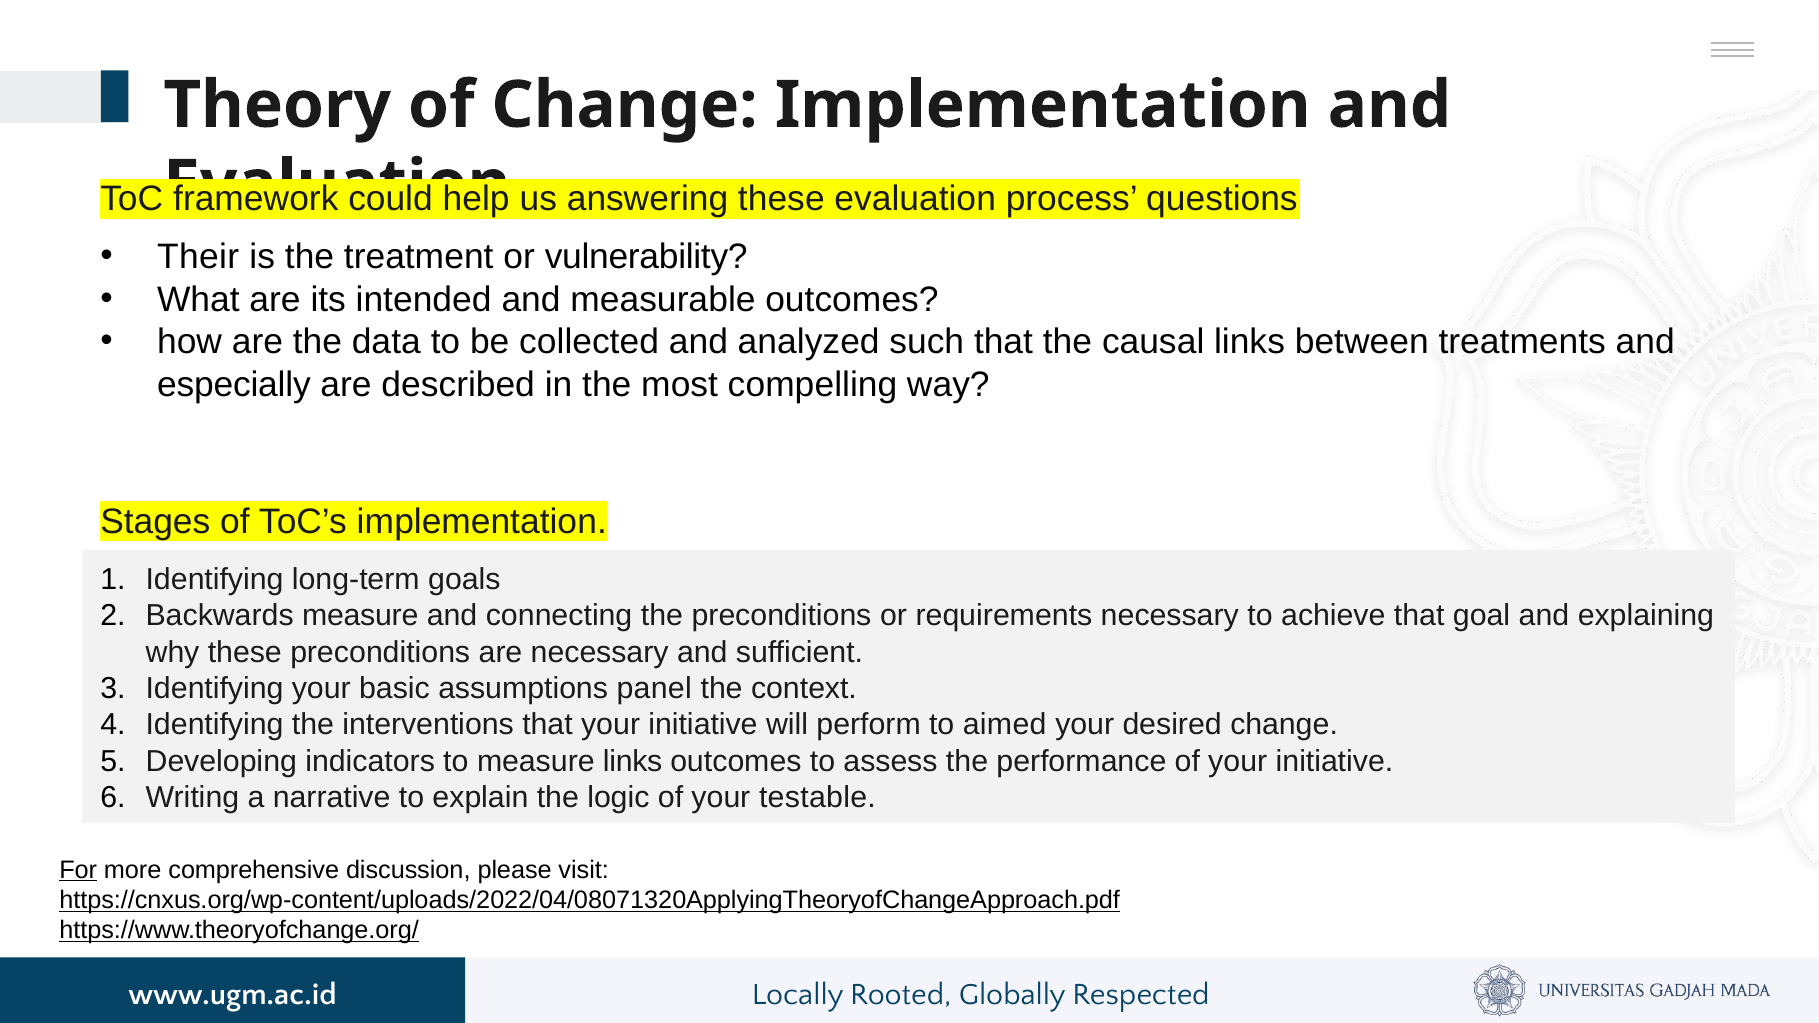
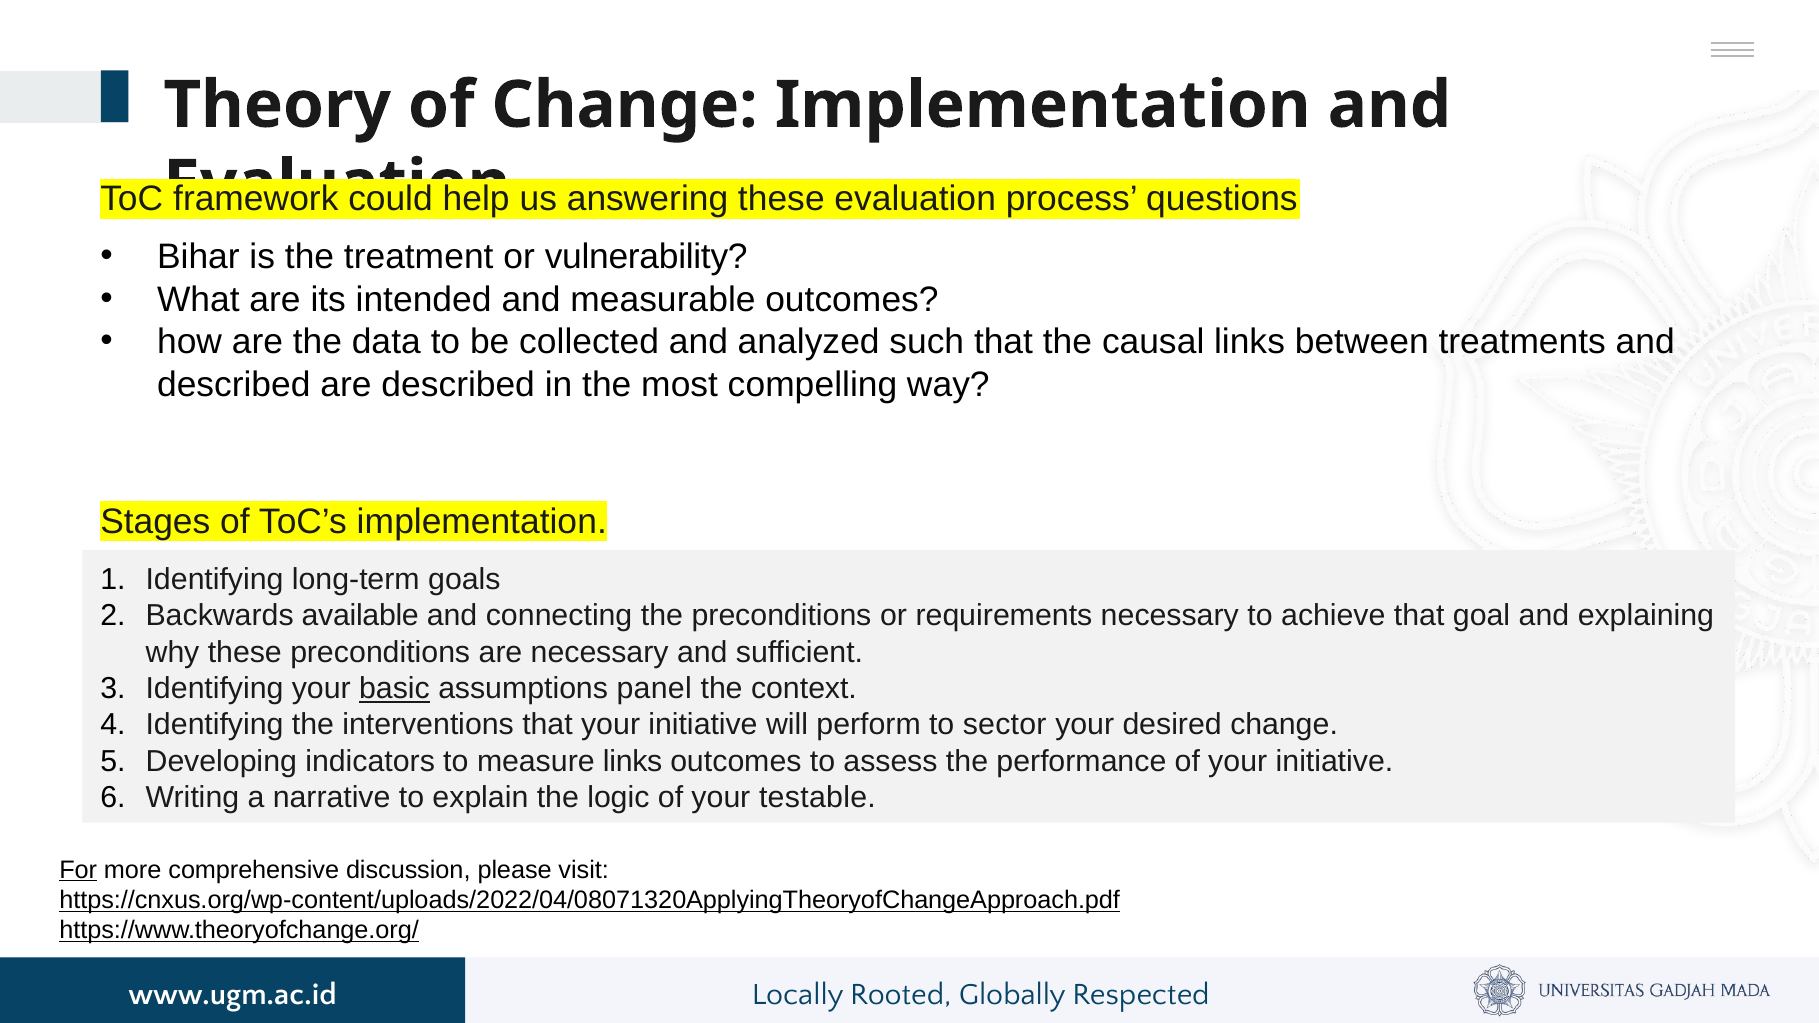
Their: Their -> Bihar
especially at (234, 384): especially -> described
Backwards measure: measure -> available
basic underline: none -> present
aimed: aimed -> sector
